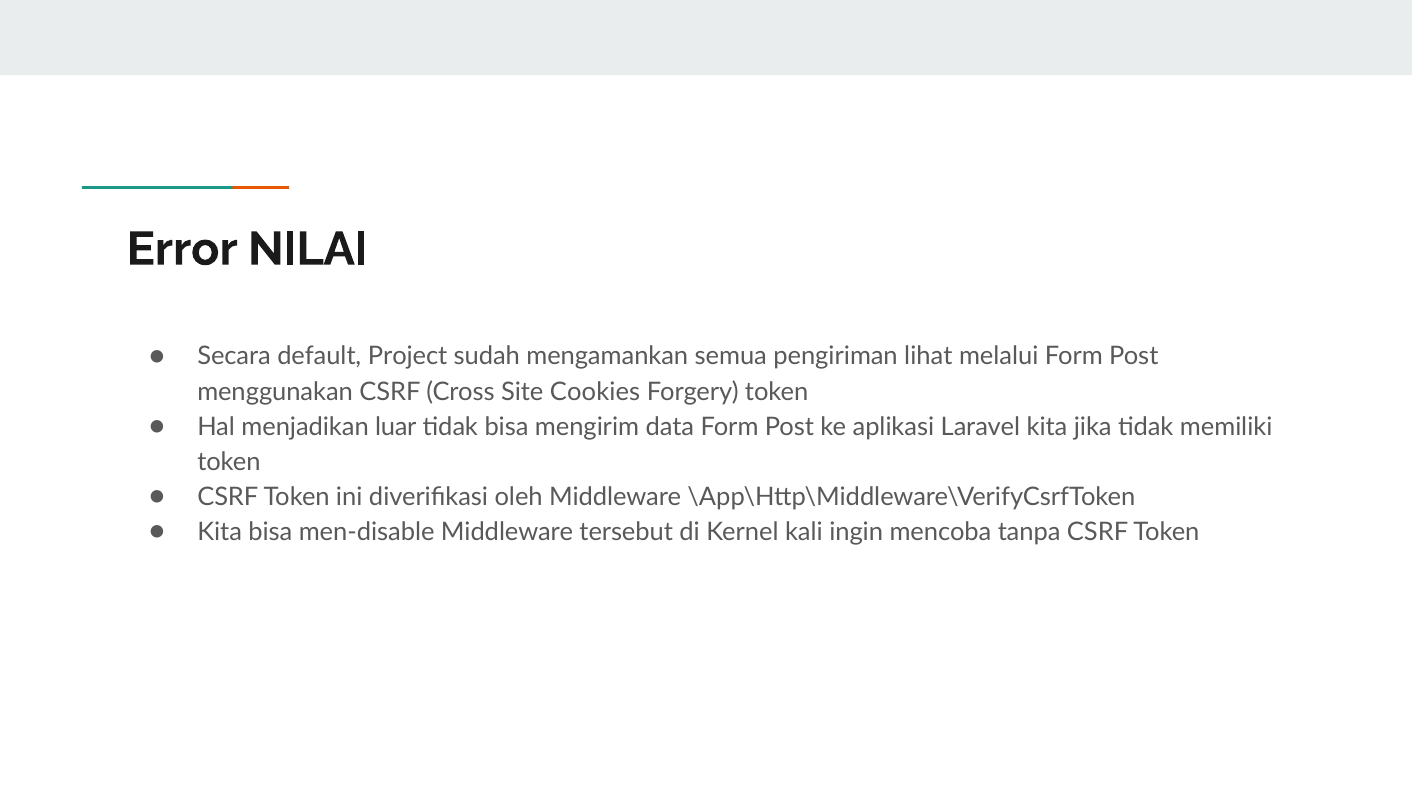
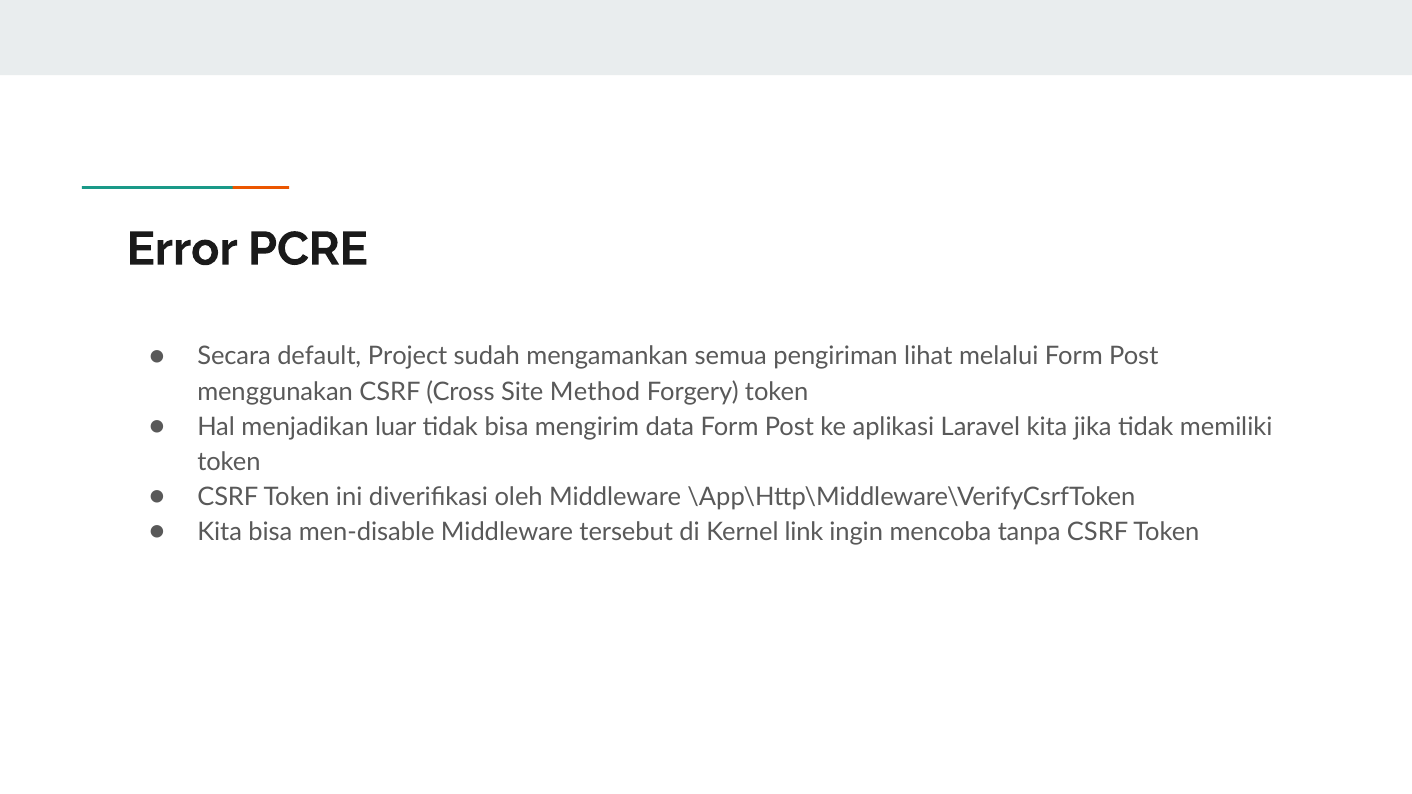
NILAI: NILAI -> PCRE
Cookies: Cookies -> Method
kali: kali -> link
